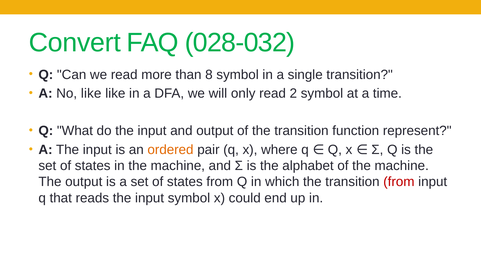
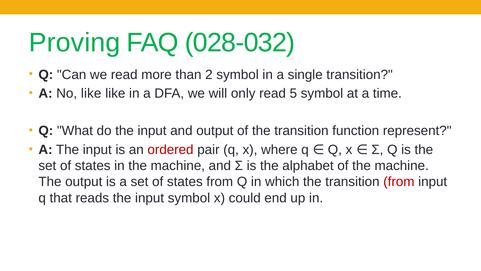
Convert: Convert -> Proving
8: 8 -> 2
2: 2 -> 5
ordered colour: orange -> red
